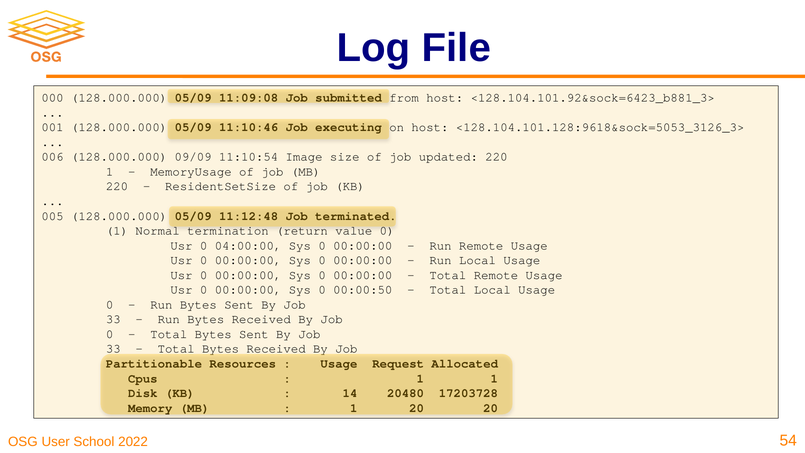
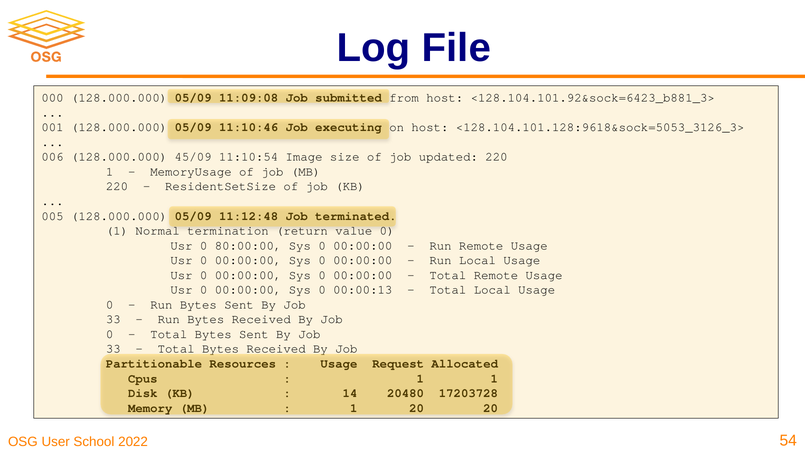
09/09: 09/09 -> 45/09
04:00:00: 04:00:00 -> 80:00:00
00:00:50: 00:00:50 -> 00:00:13
